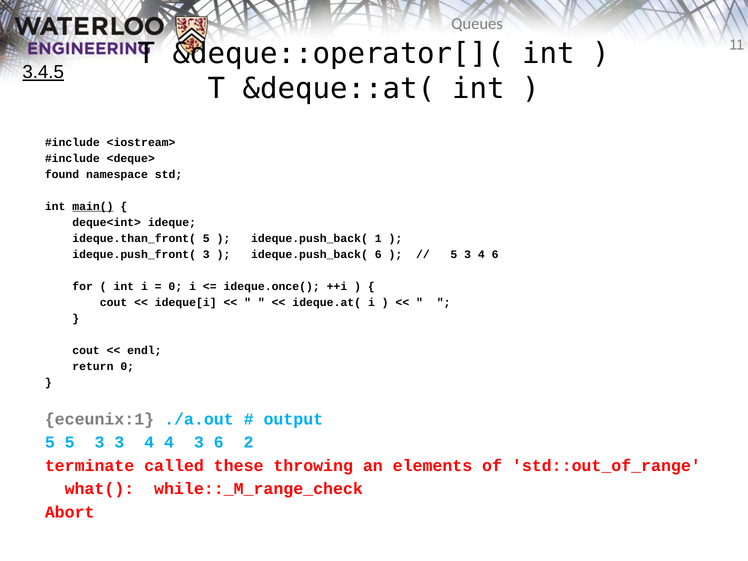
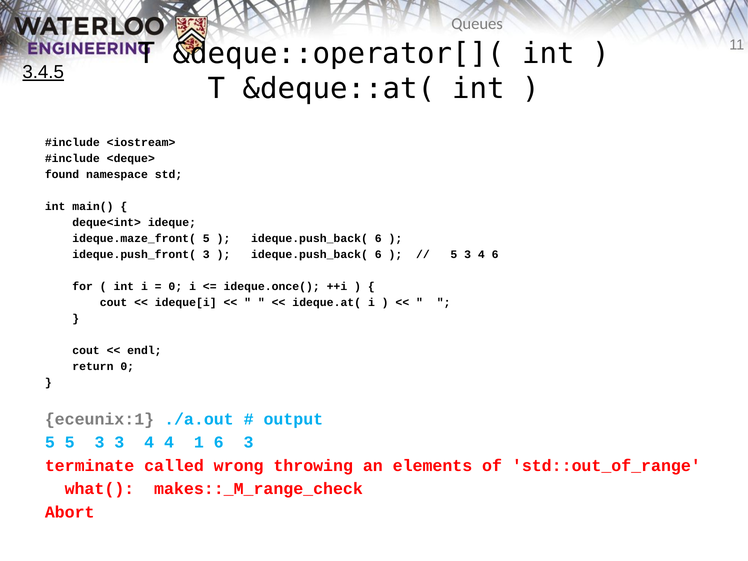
main( underline: present -> none
ideque.than_front(: ideque.than_front( -> ideque.maze_front(
1 at (378, 238): 1 -> 6
4 3: 3 -> 1
6 2: 2 -> 3
these: these -> wrong
while::_M_range_check: while::_M_range_check -> makes::_M_range_check
